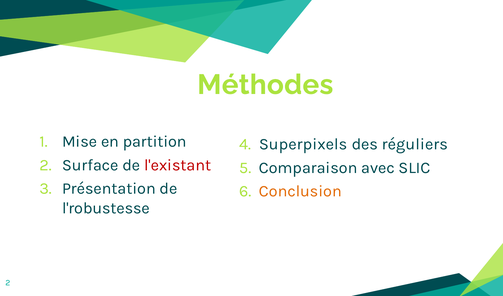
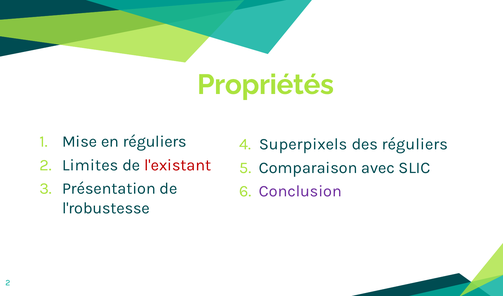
Méthodes: Méthodes -> Propriétés
en partition: partition -> réguliers
Surface: Surface -> Limites
Conclusion colour: orange -> purple
